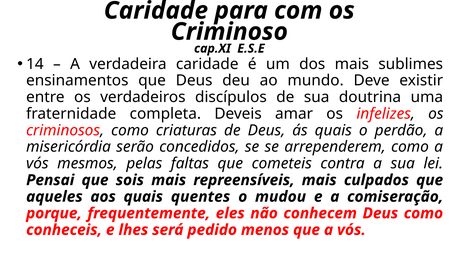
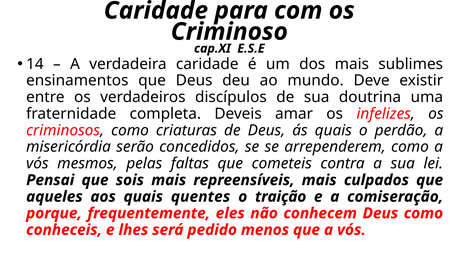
mudou: mudou -> traição
